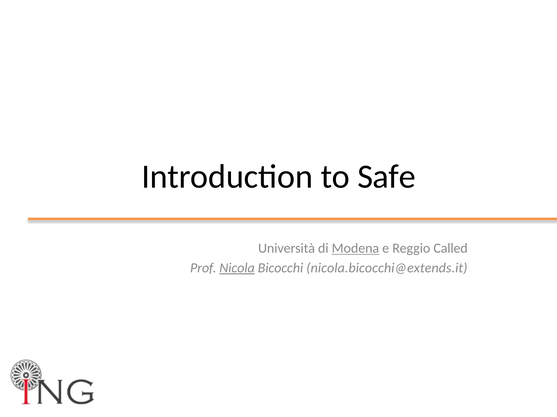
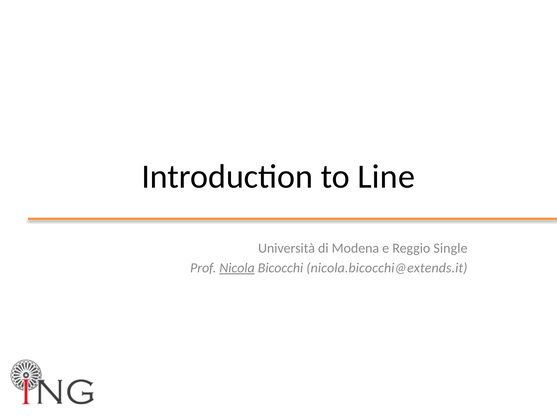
Safe: Safe -> Line
Modena underline: present -> none
Called: Called -> Single
